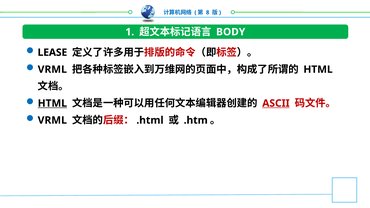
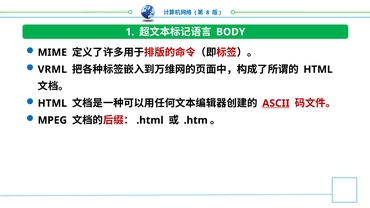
LEASE: LEASE -> MIME
HTML at (52, 103) underline: present -> none
VRML at (52, 120): VRML -> MPEG
